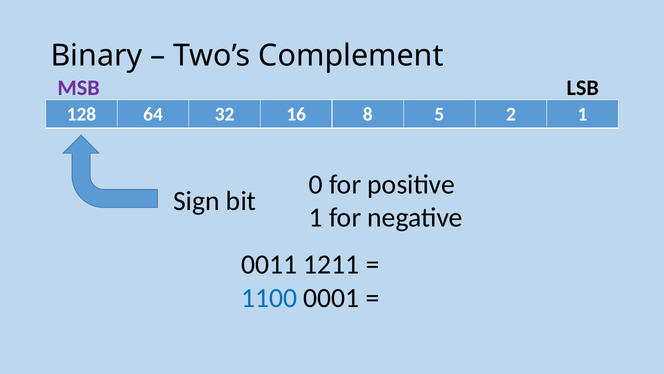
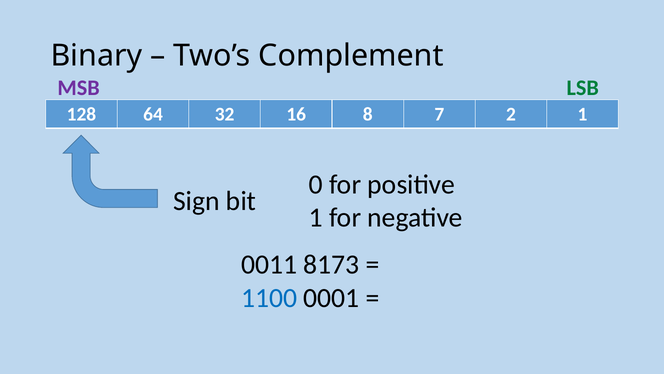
LSB colour: black -> green
5: 5 -> 7
1211: 1211 -> 8173
